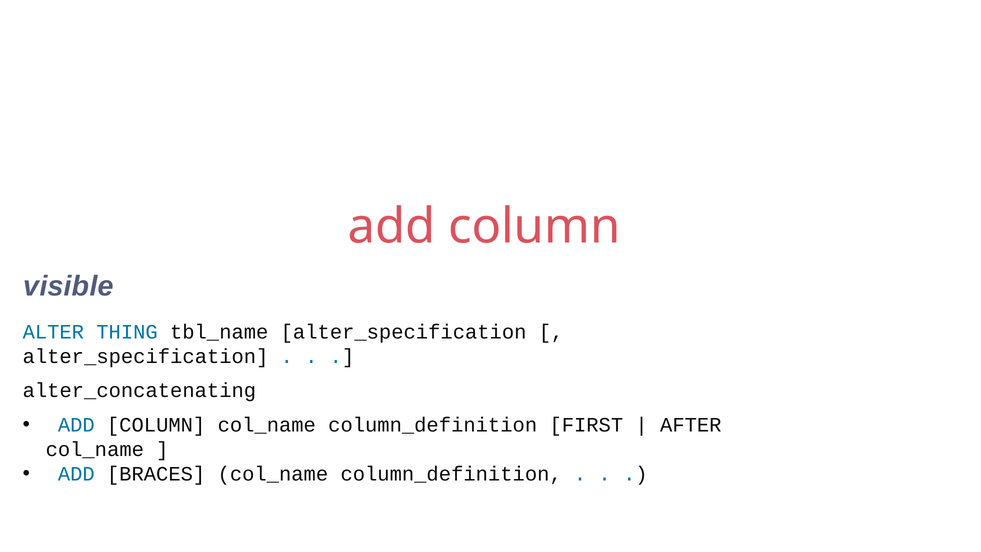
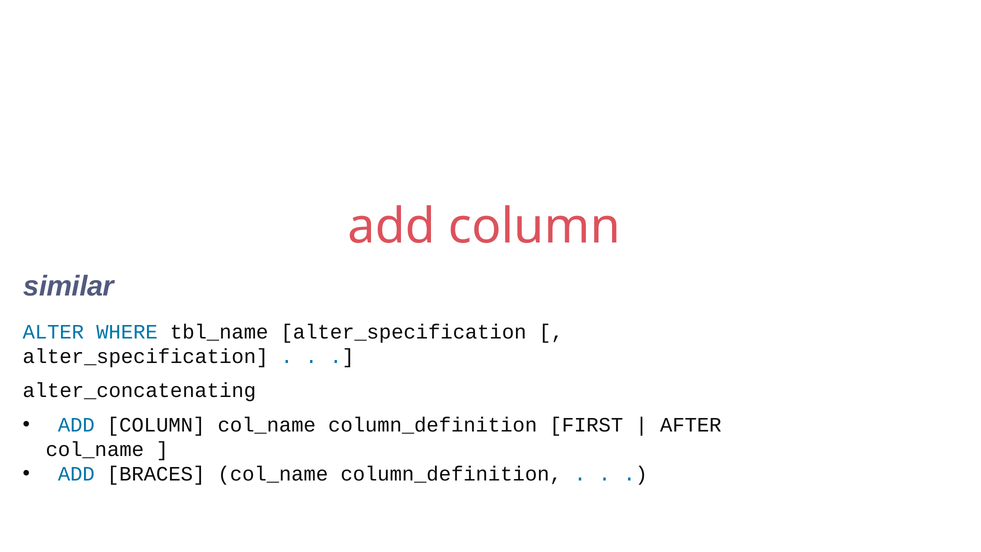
visible: visible -> similar
THING: THING -> WHERE
